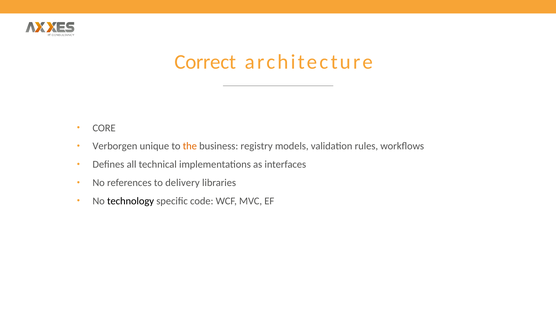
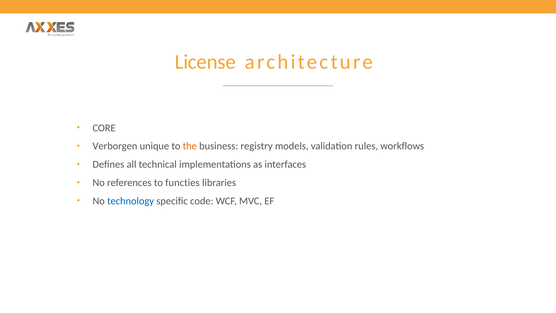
Correct: Correct -> License
delivery: delivery -> functies
technology colour: black -> blue
